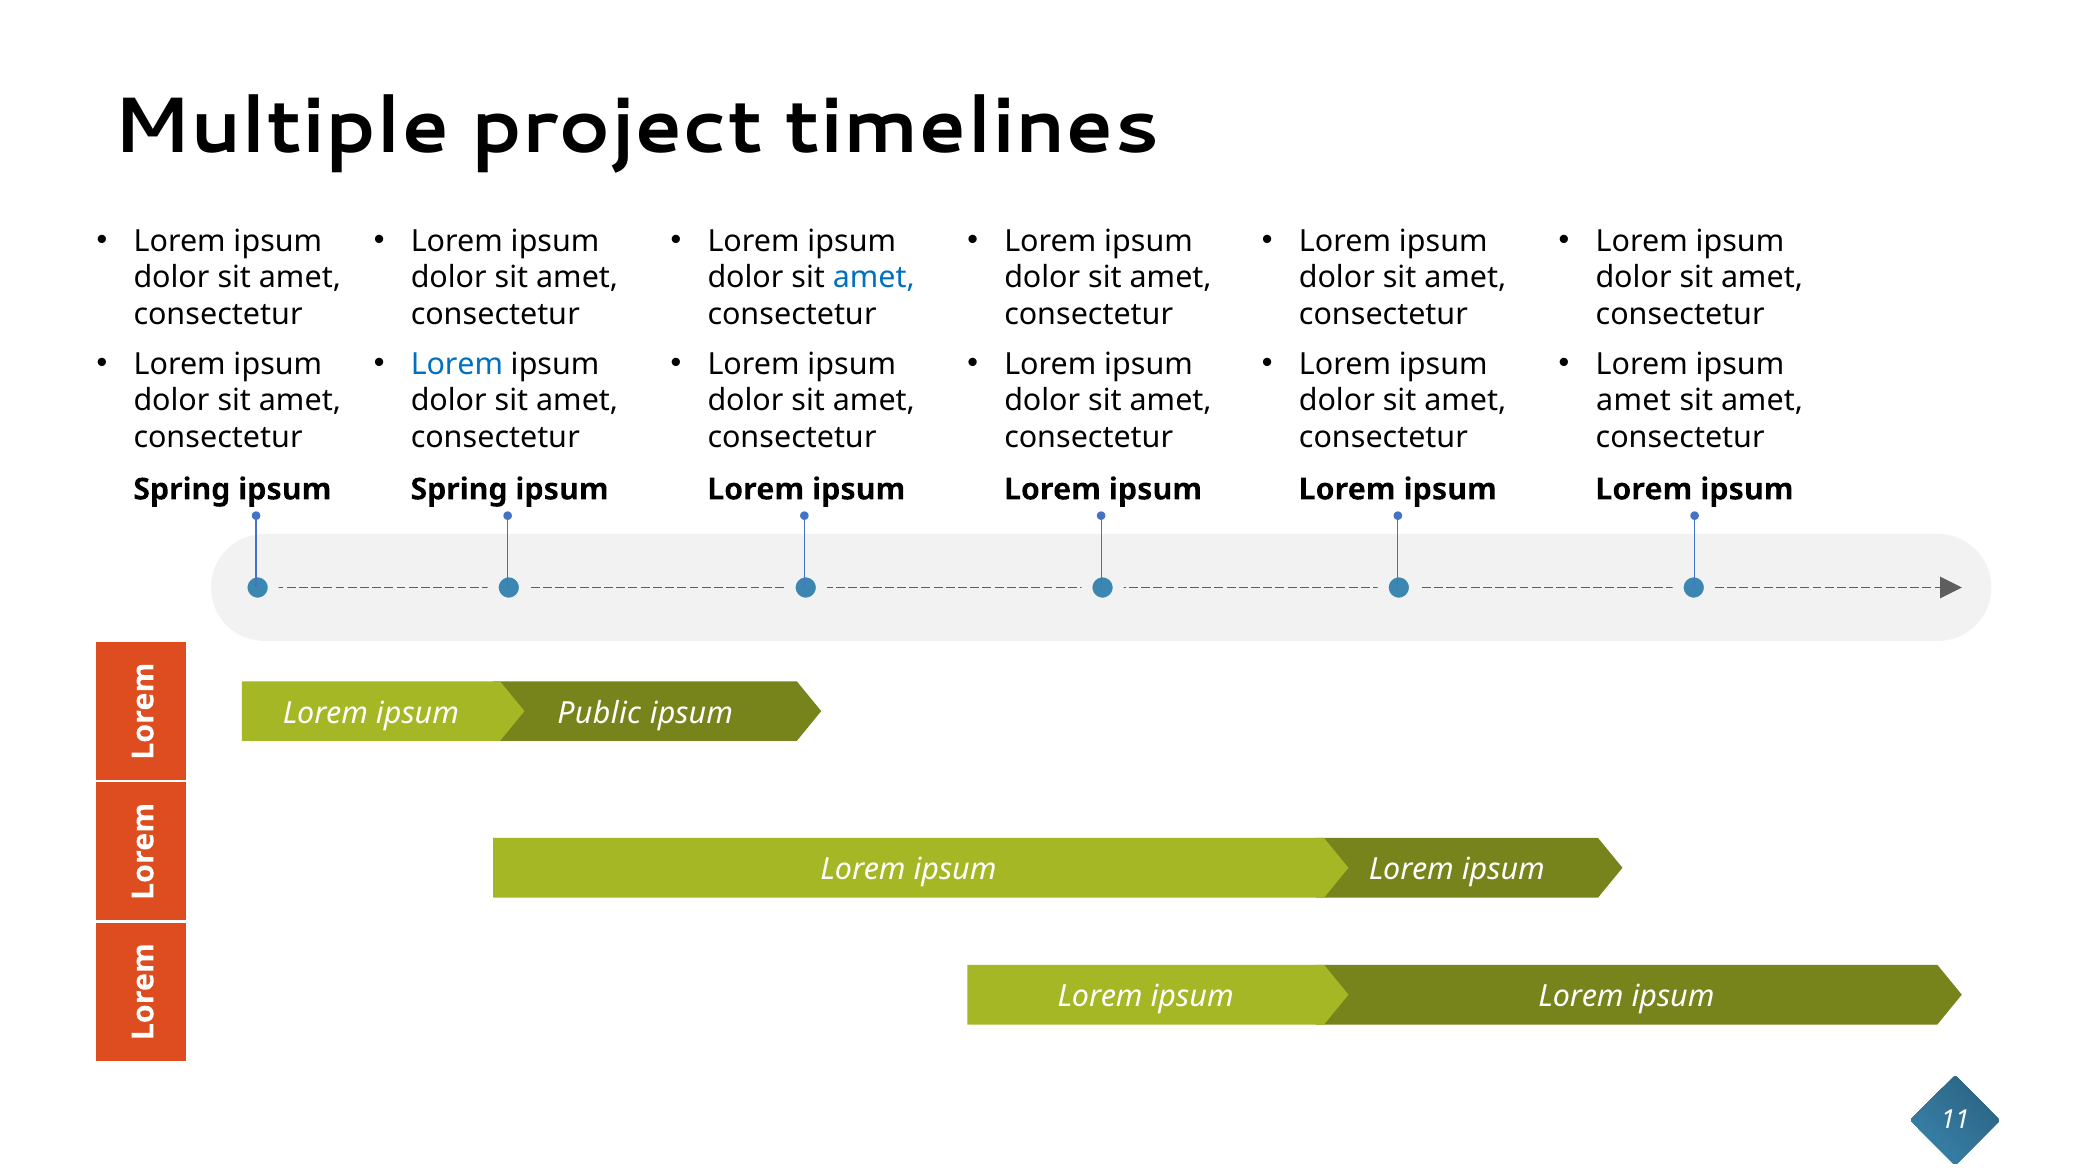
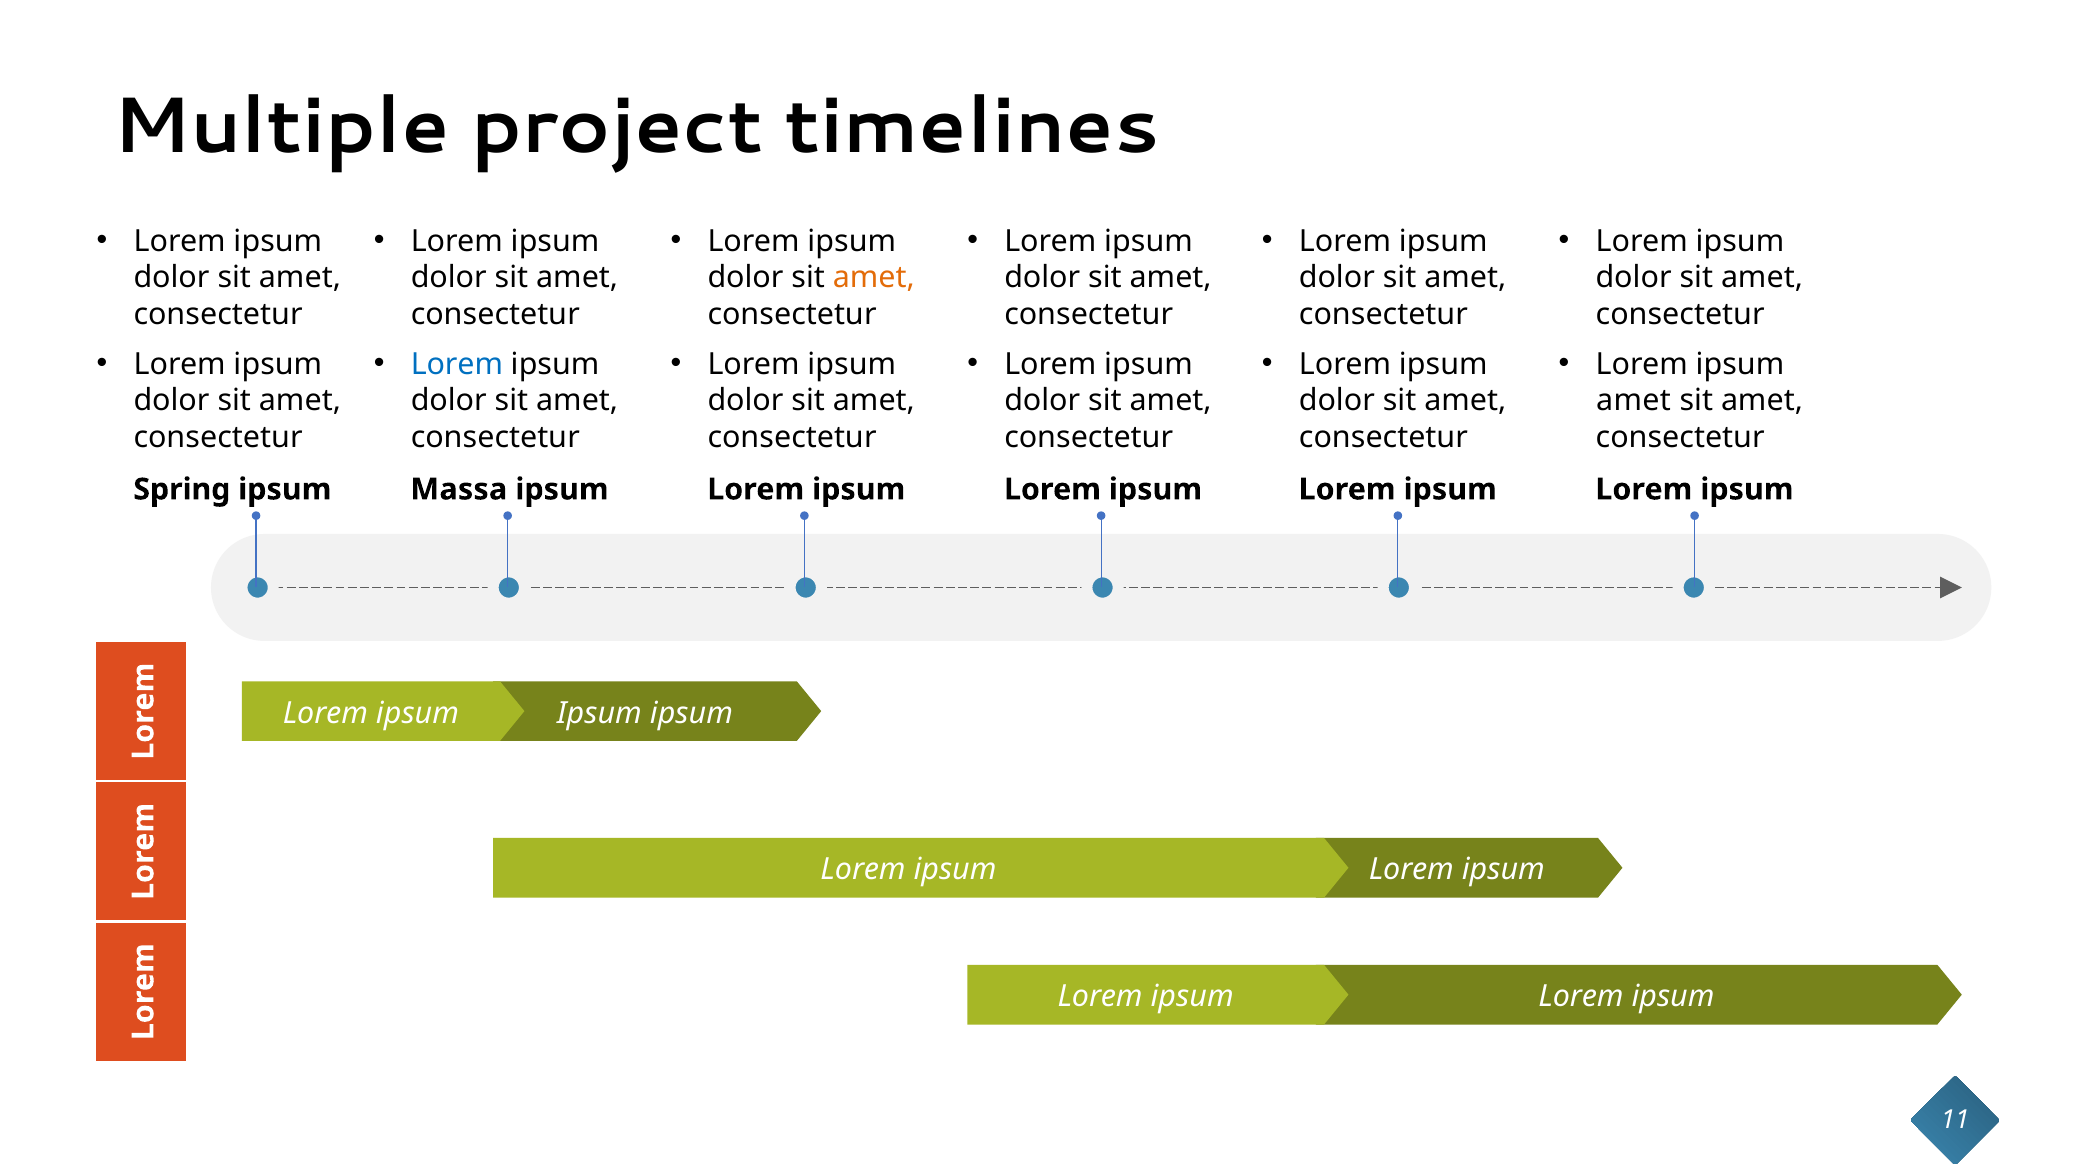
amet at (874, 278) colour: blue -> orange
Spring at (459, 489): Spring -> Massa
Public at (599, 713): Public -> Ipsum
